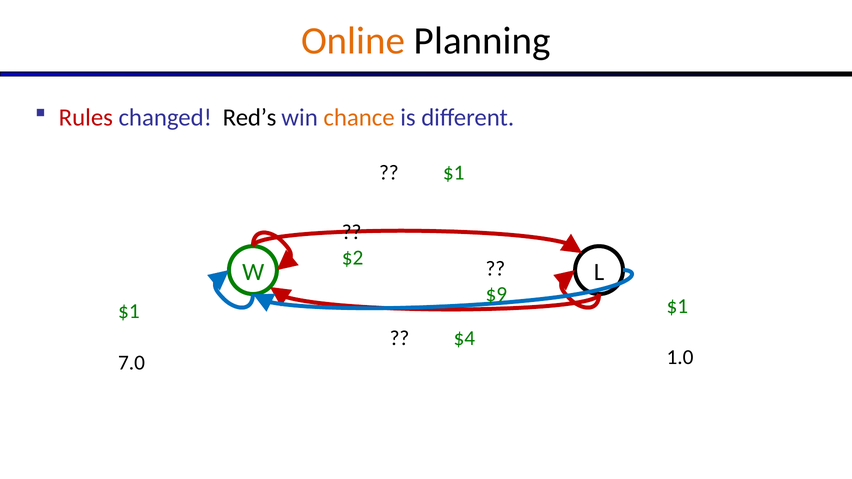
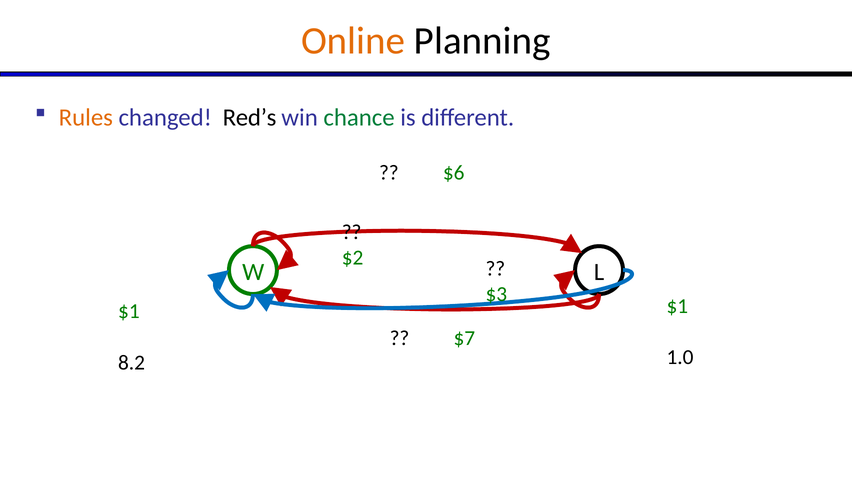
Rules colour: red -> orange
chance colour: orange -> green
$1 at (454, 173): $1 -> $6
$9: $9 -> $3
$4: $4 -> $7
7.0: 7.0 -> 8.2
